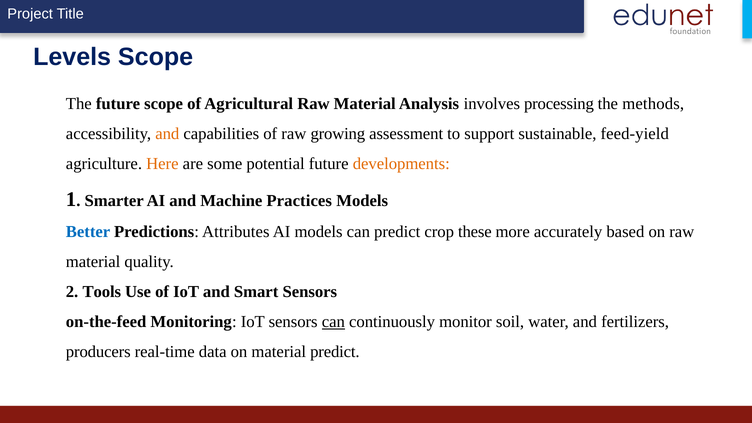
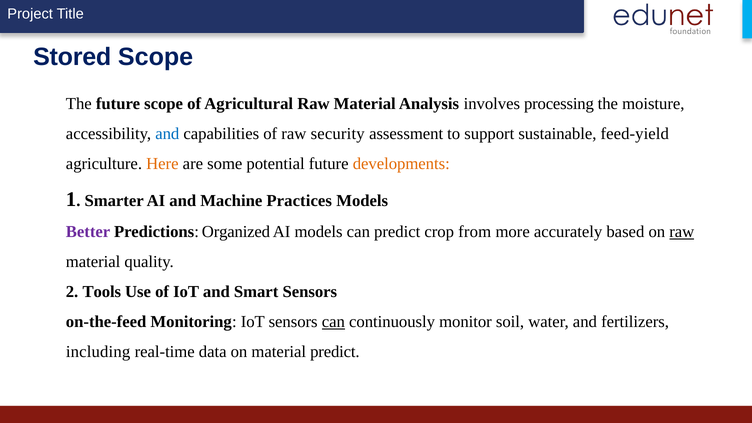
Levels: Levels -> Stored
methods: methods -> moisture
and at (167, 134) colour: orange -> blue
growing: growing -> security
Better colour: blue -> purple
Attributes: Attributes -> Organized
these: these -> from
raw at (682, 232) underline: none -> present
producers: producers -> including
